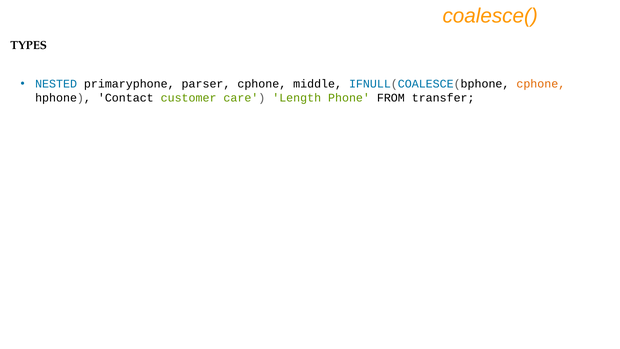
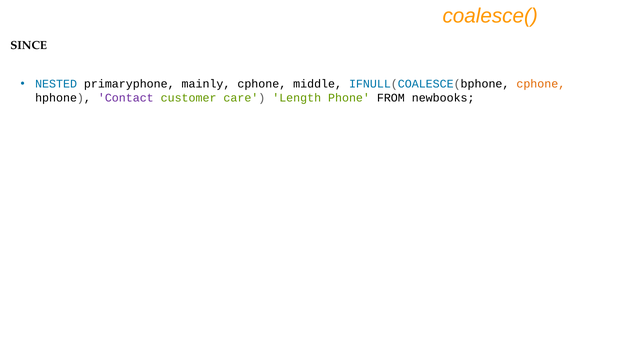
TYPES: TYPES -> SINCE
parser: parser -> mainly
Contact colour: black -> purple
transfer: transfer -> newbooks
